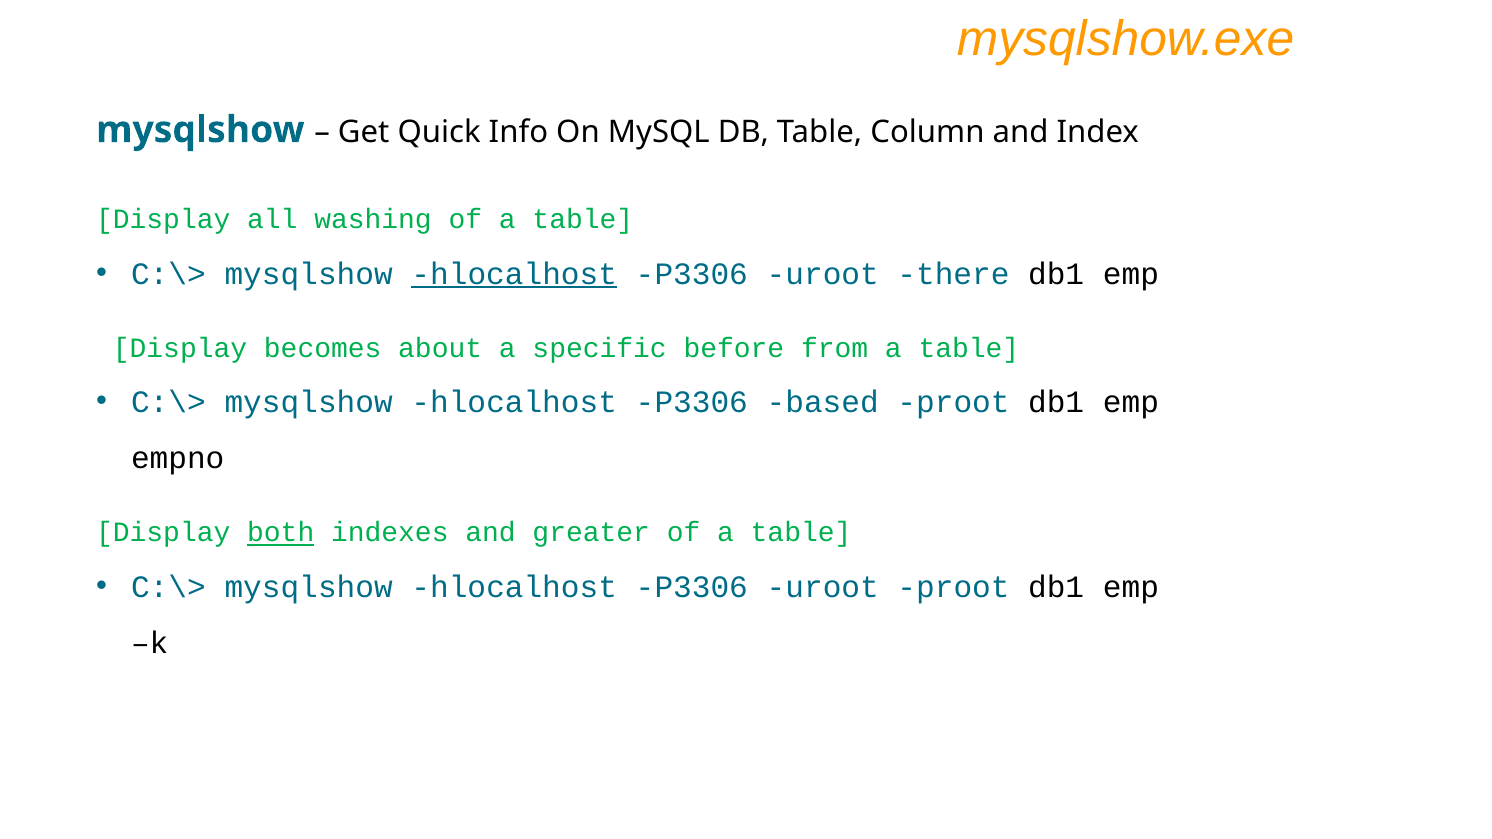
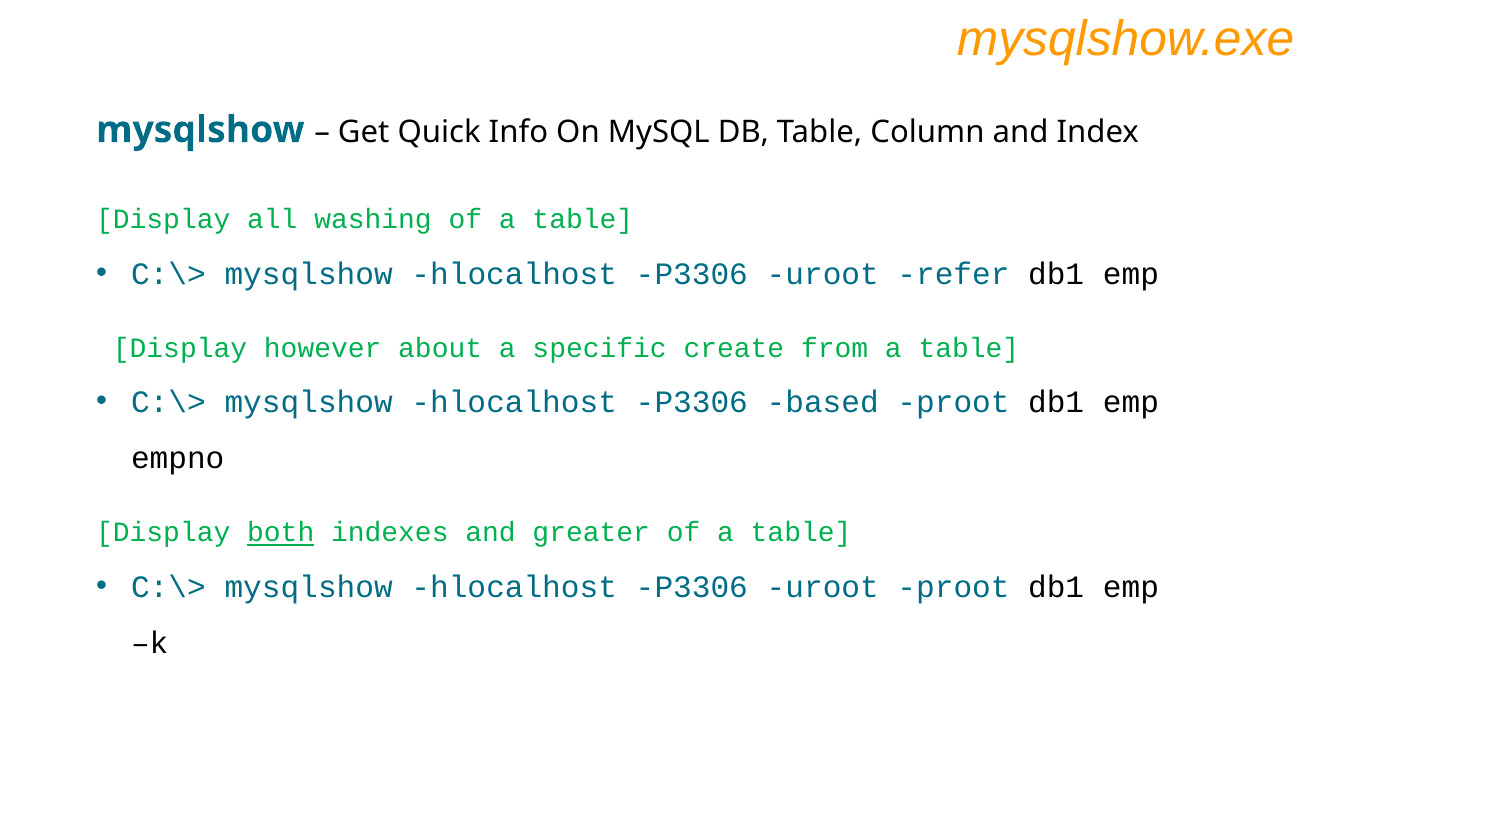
hlocalhost at (514, 274) underline: present -> none
there: there -> refer
becomes: becomes -> however
before: before -> create
